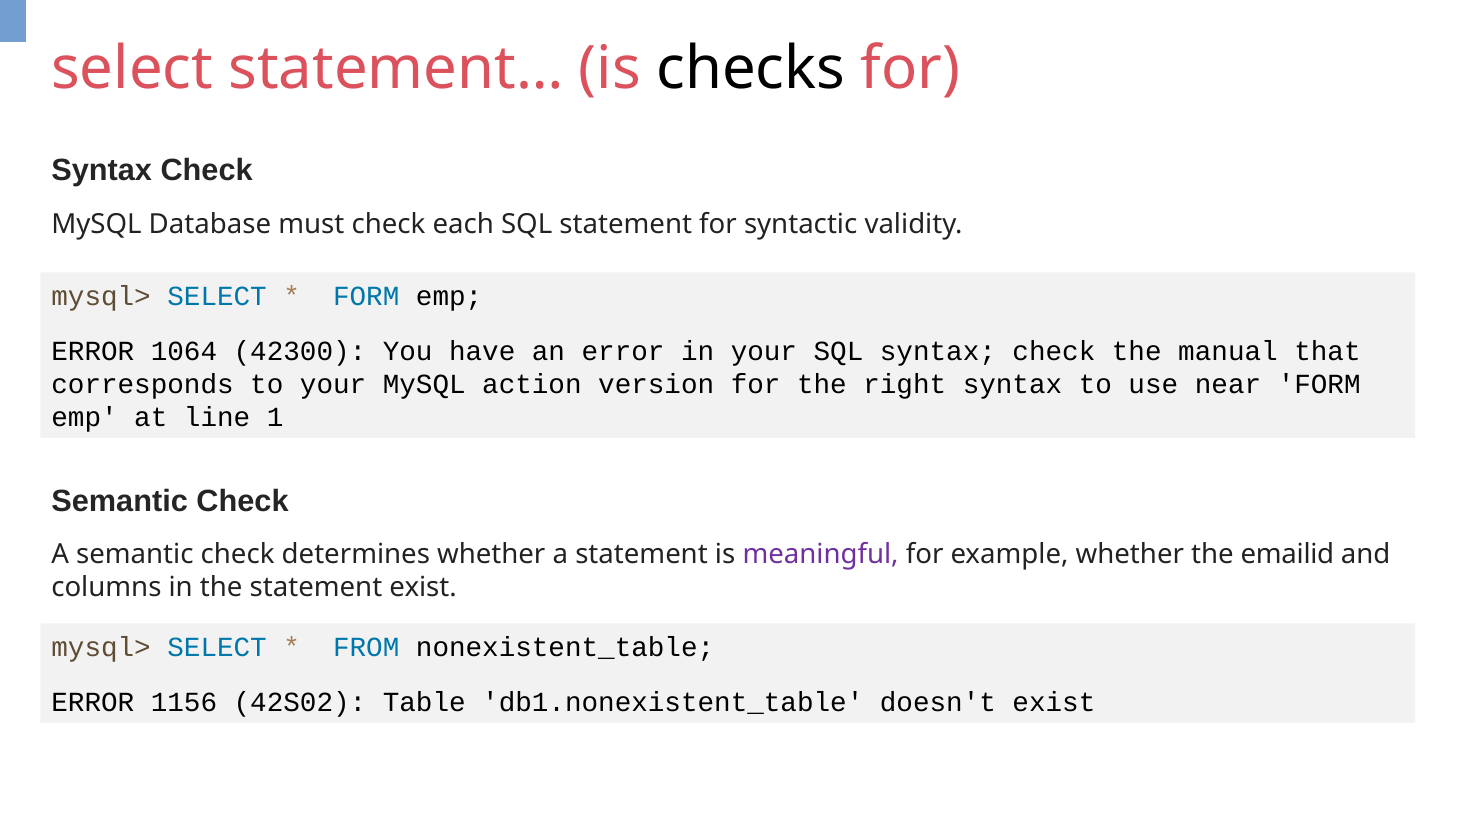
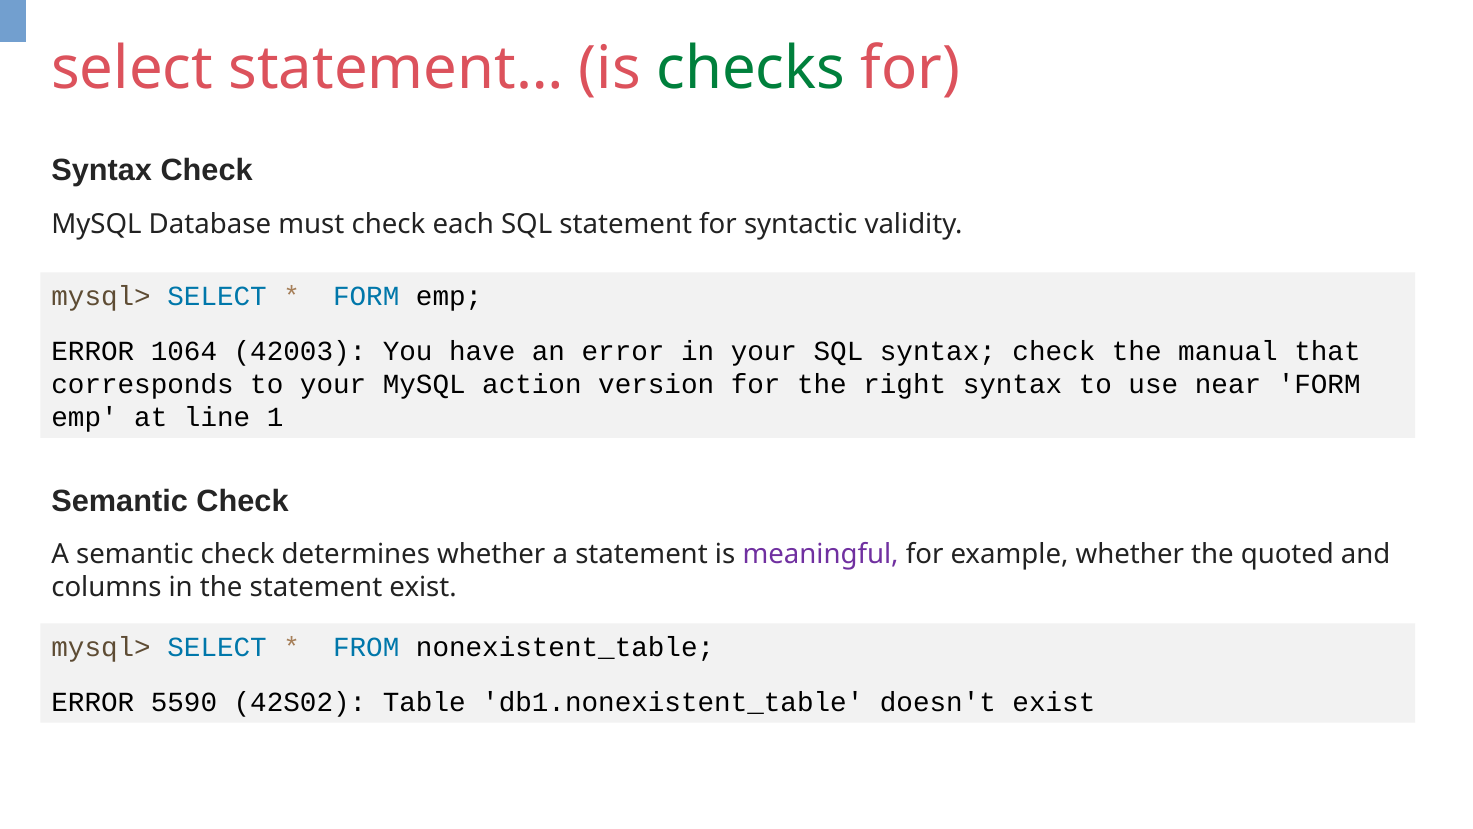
checks colour: black -> green
42300: 42300 -> 42003
emailid: emailid -> quoted
1156: 1156 -> 5590
